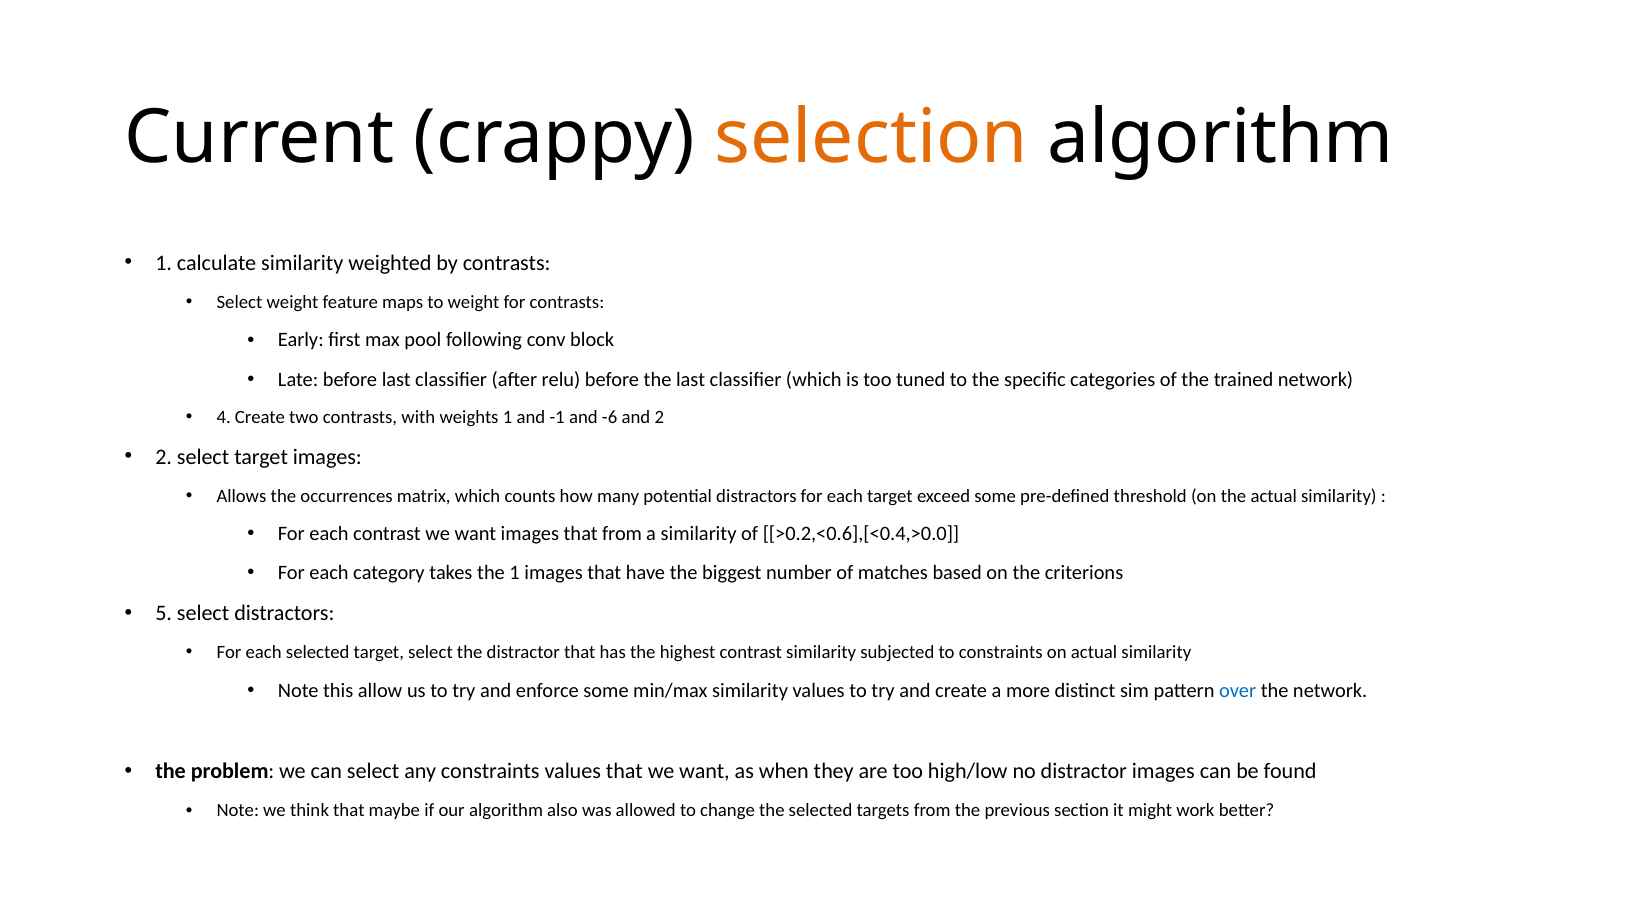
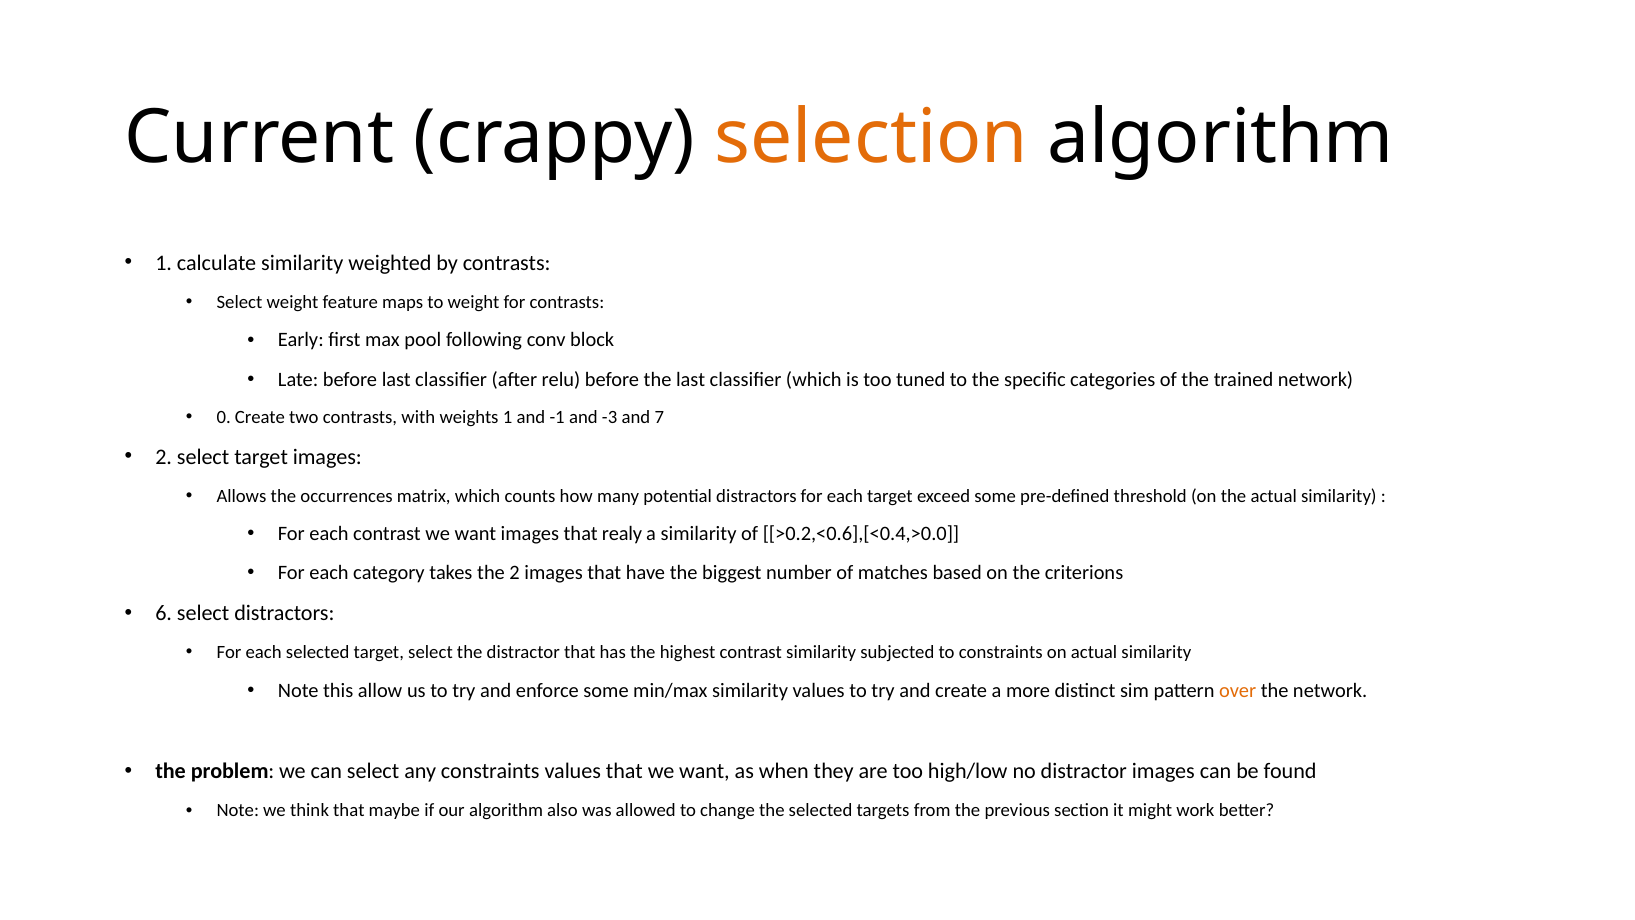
4: 4 -> 0
-6: -6 -> -3
and 2: 2 -> 7
that from: from -> realy
the 1: 1 -> 2
5: 5 -> 6
over colour: blue -> orange
